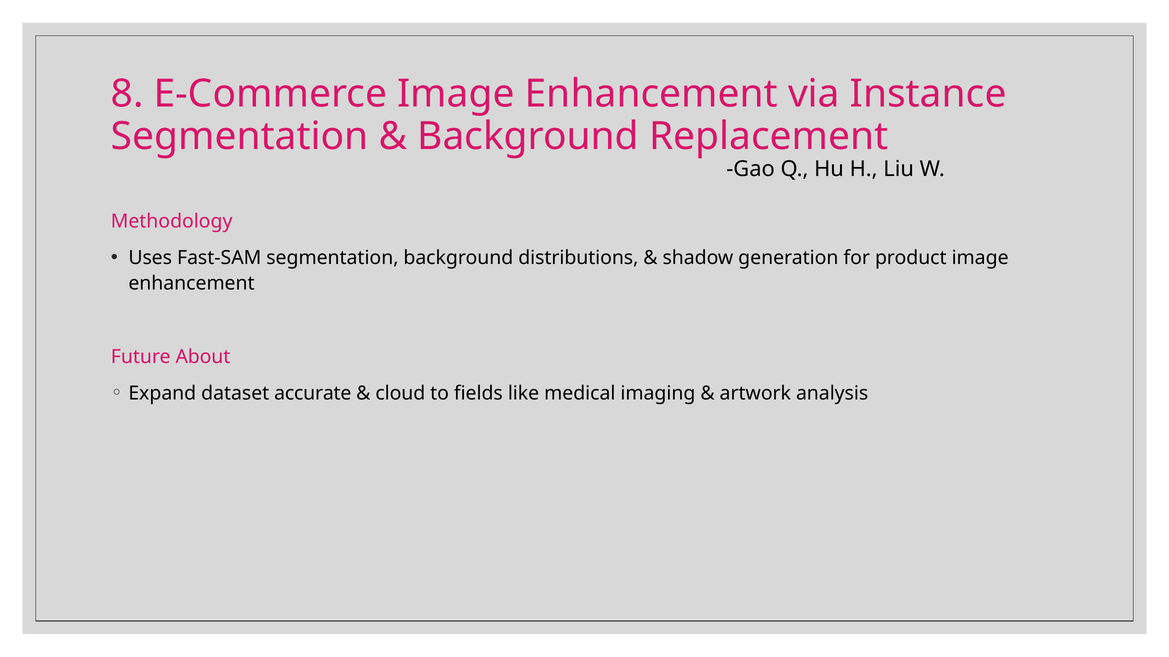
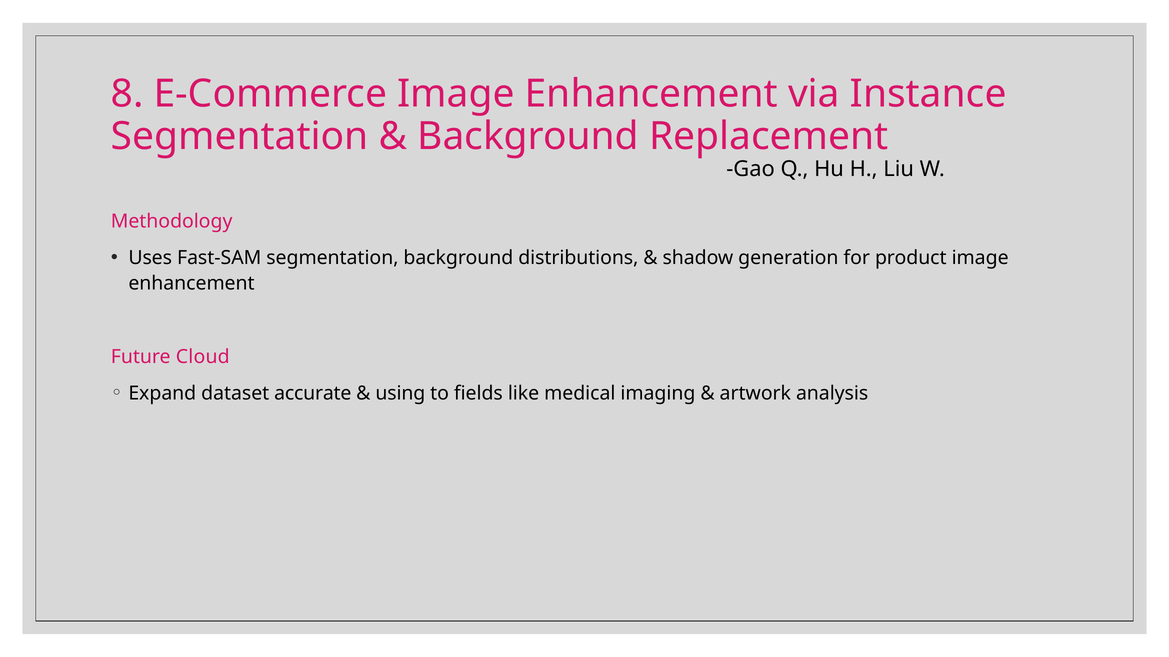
About: About -> Cloud
cloud: cloud -> using
